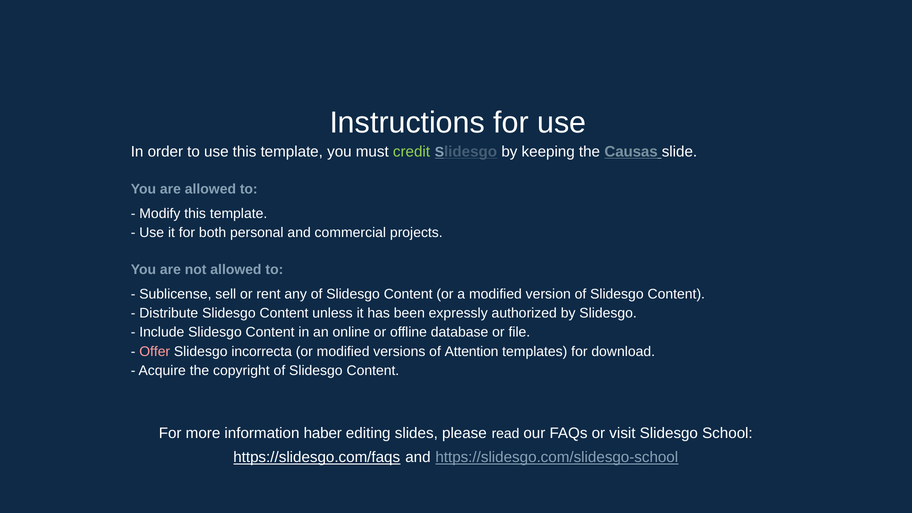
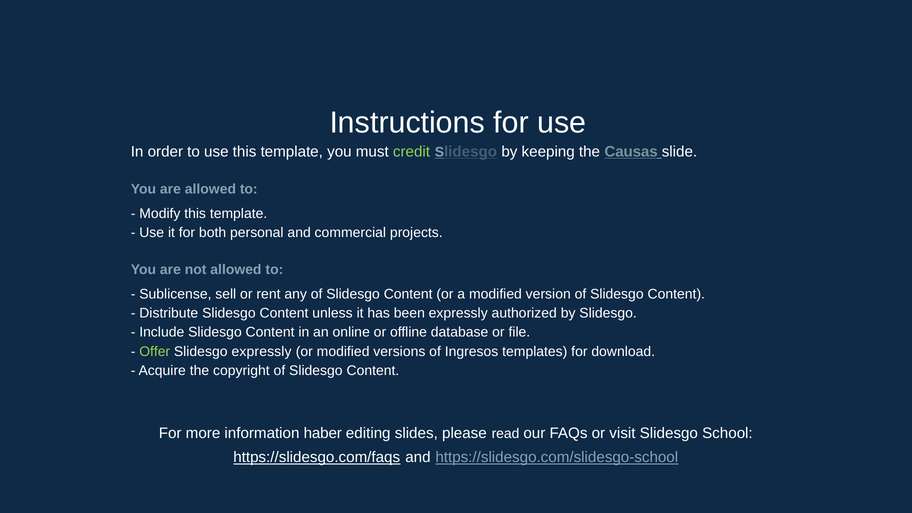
Offer colour: pink -> light green
Slidesgo incorrecta: incorrecta -> expressly
Attention: Attention -> Ingresos
